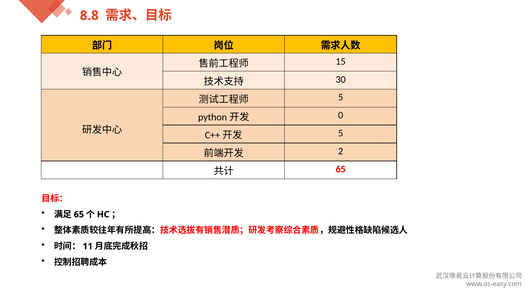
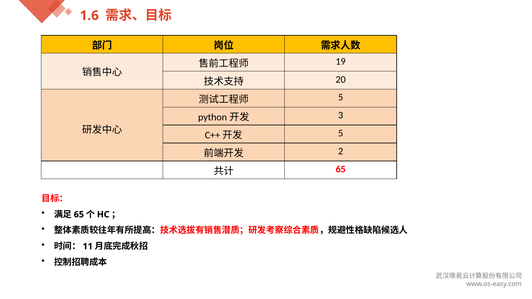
8.8: 8.8 -> 1.6
15: 15 -> 19
30: 30 -> 20
0: 0 -> 3
